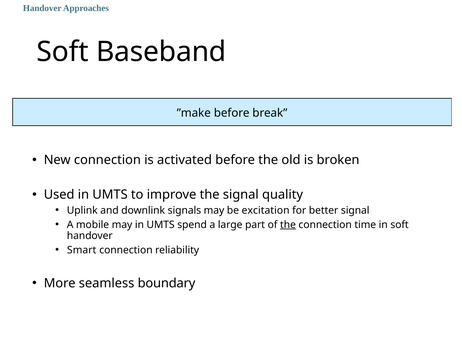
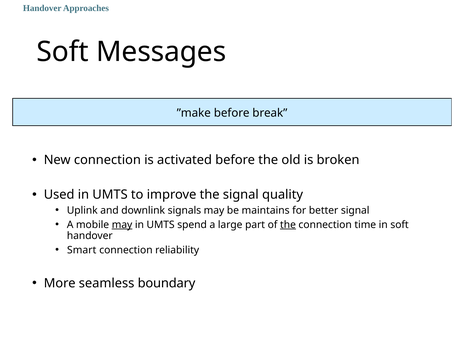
Baseband: Baseband -> Messages
excitation: excitation -> maintains
may at (122, 224) underline: none -> present
